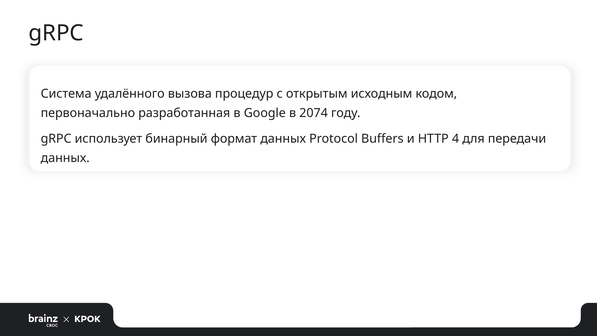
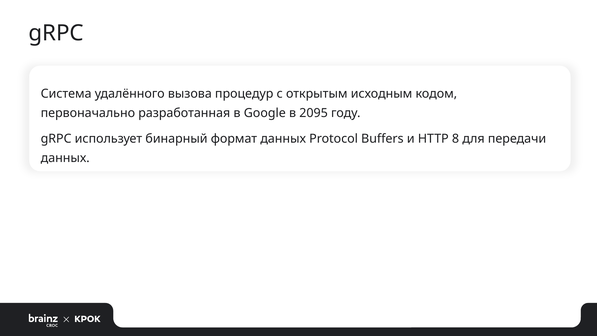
2074: 2074 -> 2095
4: 4 -> 8
